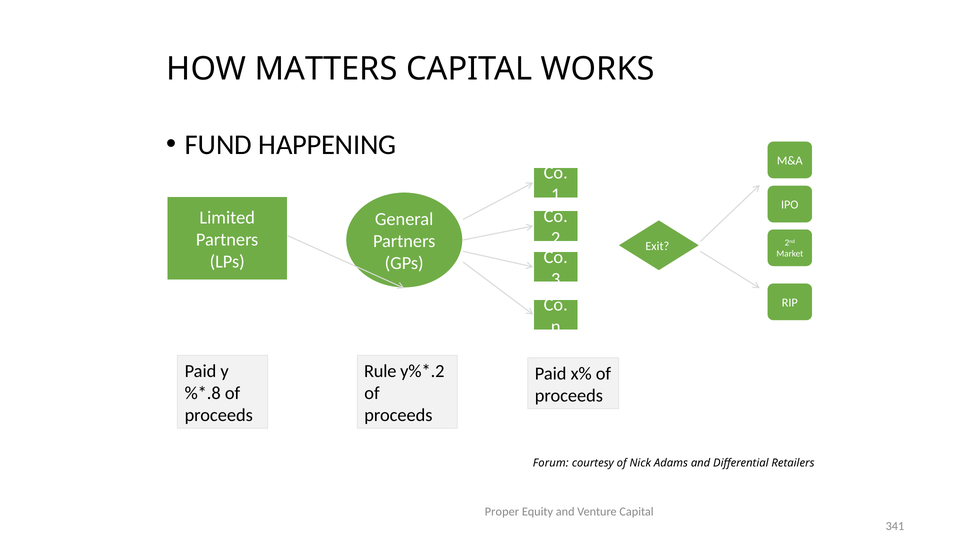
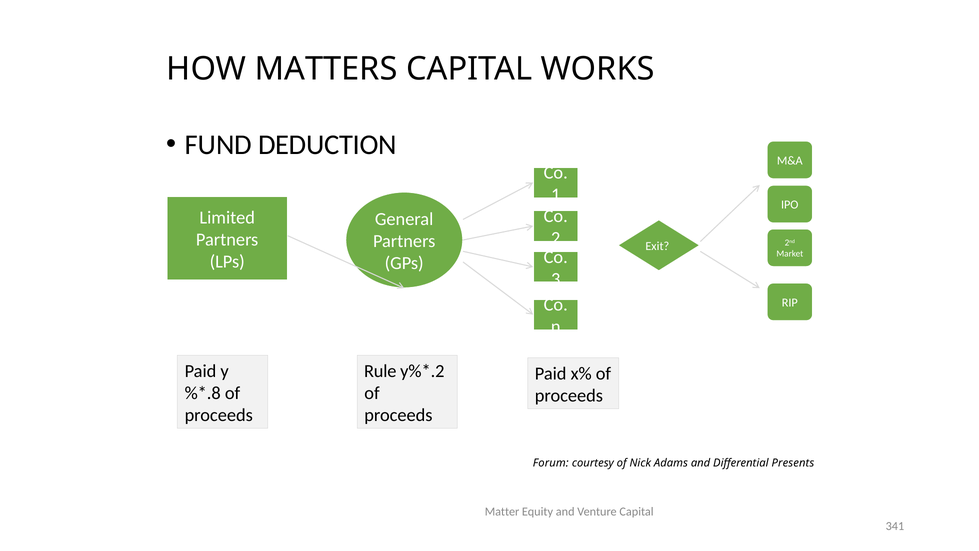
HAPPENING: HAPPENING -> DEDUCTION
Retailers: Retailers -> Presents
Proper: Proper -> Matter
